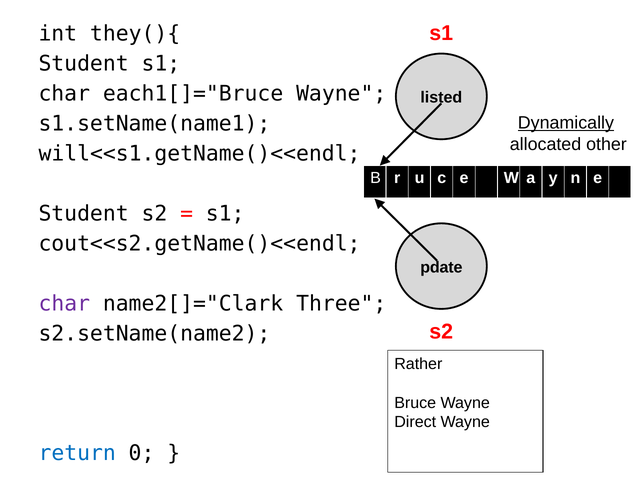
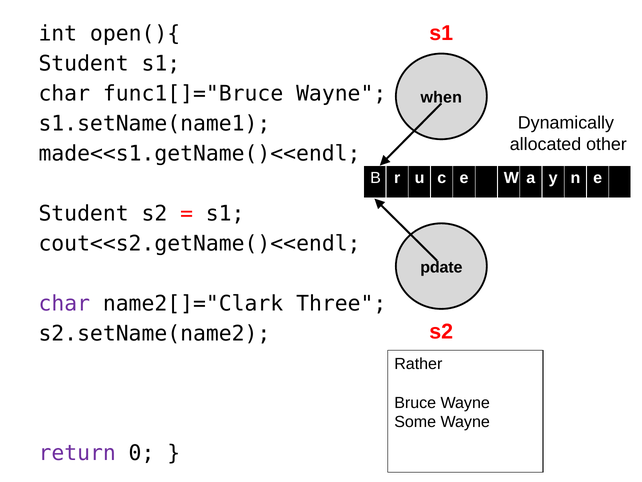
they(){: they(){ -> open(){
each1[]="Bruce: each1[]="Bruce -> func1[]="Bruce
listed: listed -> when
Dynamically underline: present -> none
will<<s1.getName()<<endl: will<<s1.getName()<<endl -> made<<s1.getName()<<endl
Direct: Direct -> Some
return colour: blue -> purple
